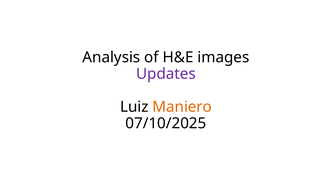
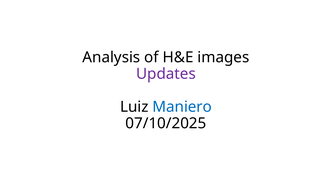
Maniero colour: orange -> blue
